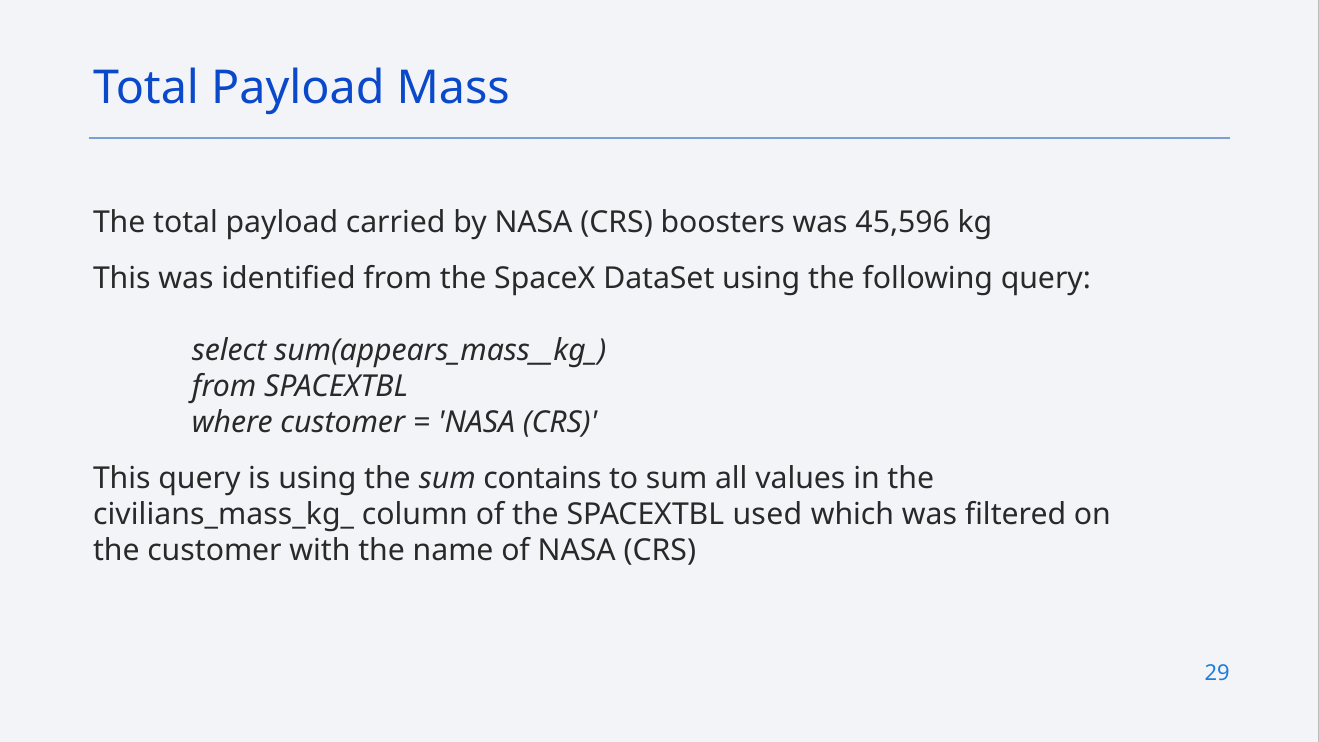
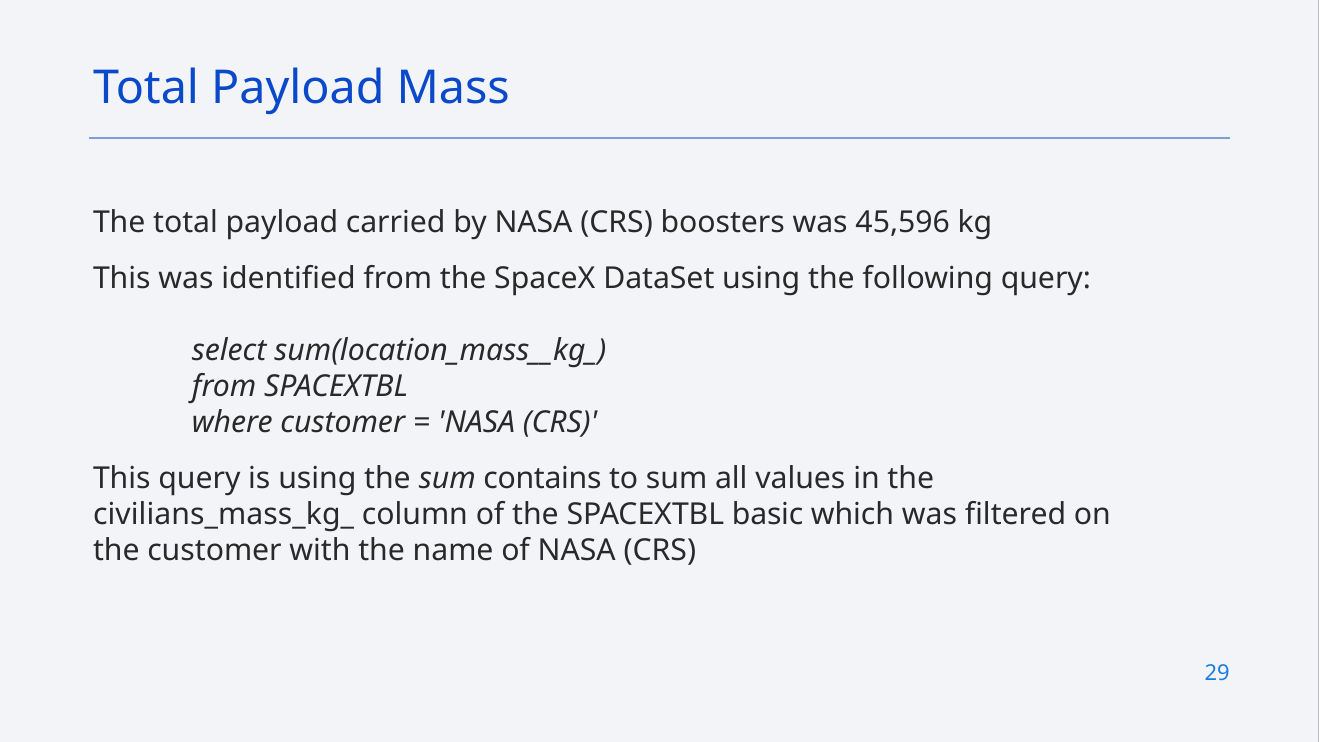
sum(appears_mass__kg_: sum(appears_mass__kg_ -> sum(location_mass__kg_
used: used -> basic
